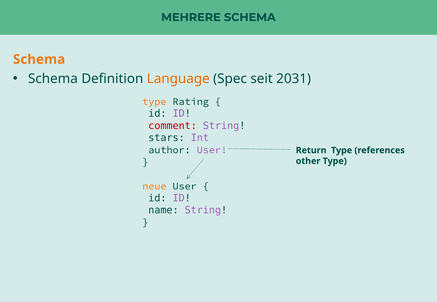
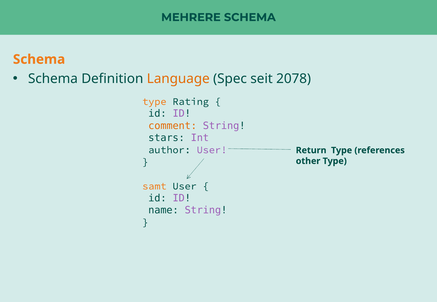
2031: 2031 -> 2078
comment colour: red -> orange
neue: neue -> samt
